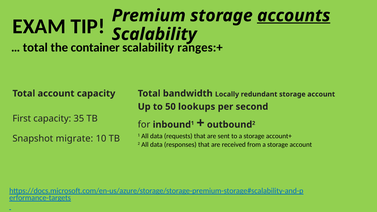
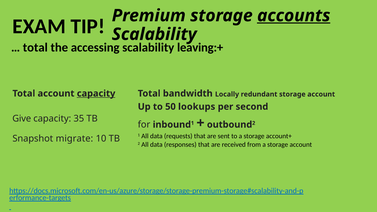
container: container -> accessing
ranges:+: ranges:+ -> leaving:+
capacity at (96, 93) underline: none -> present
First: First -> Give
